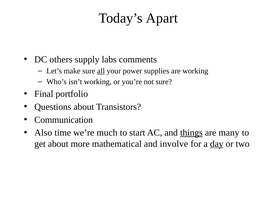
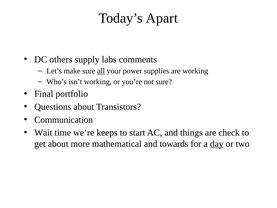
Also: Also -> Wait
much: much -> keeps
things underline: present -> none
many: many -> check
involve: involve -> towards
